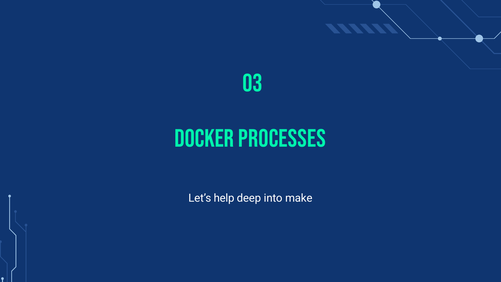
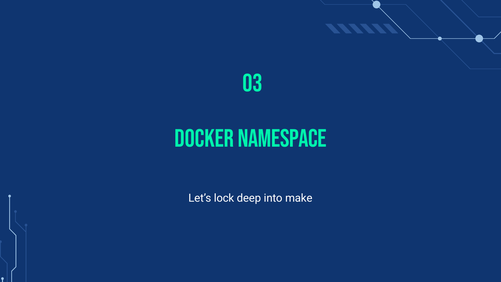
processes: processes -> namespace
help: help -> lock
